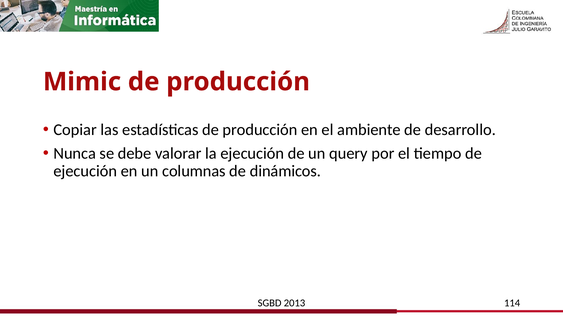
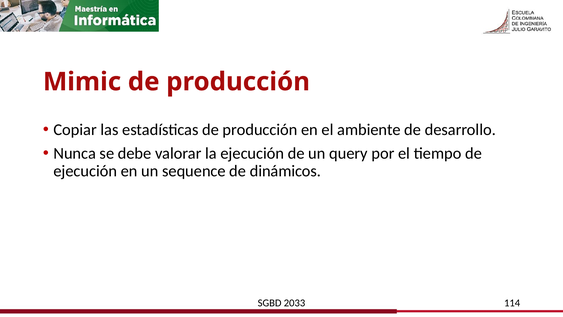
columnas: columnas -> sequence
2013: 2013 -> 2033
